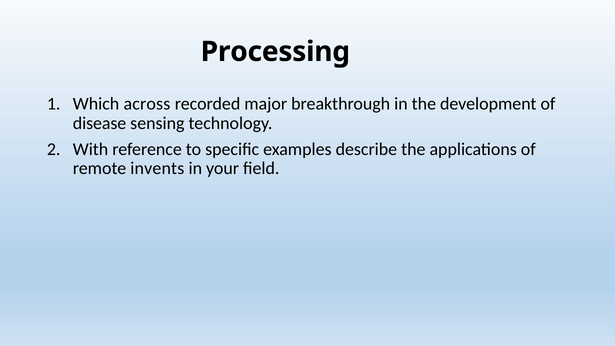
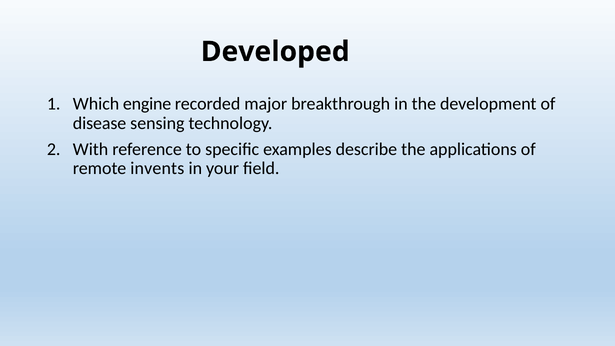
Processing: Processing -> Developed
across: across -> engine
